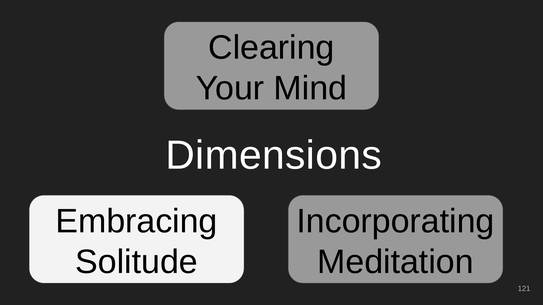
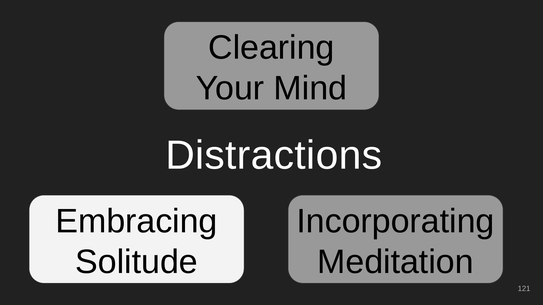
Dimensions: Dimensions -> Distractions
